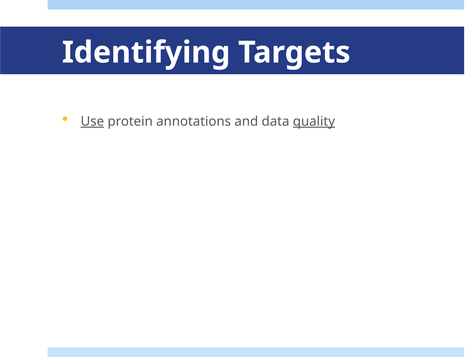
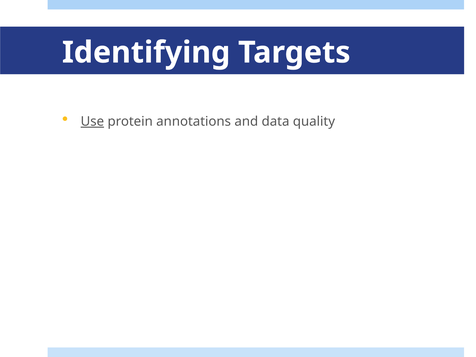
quality underline: present -> none
